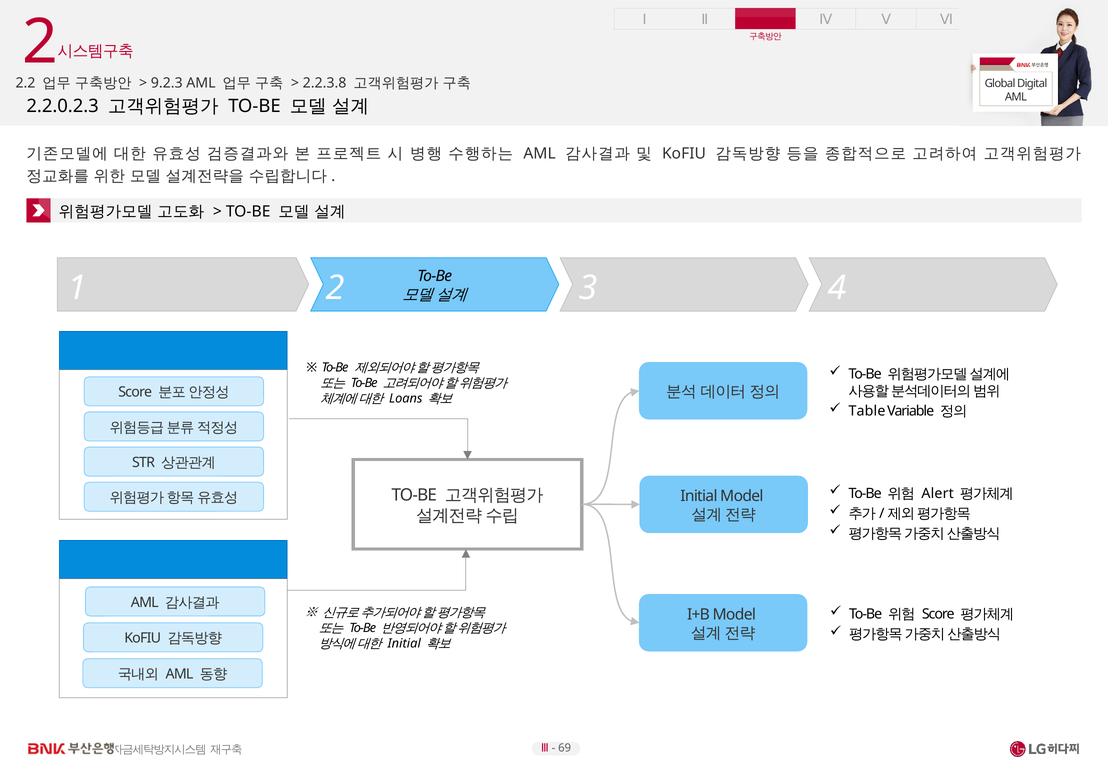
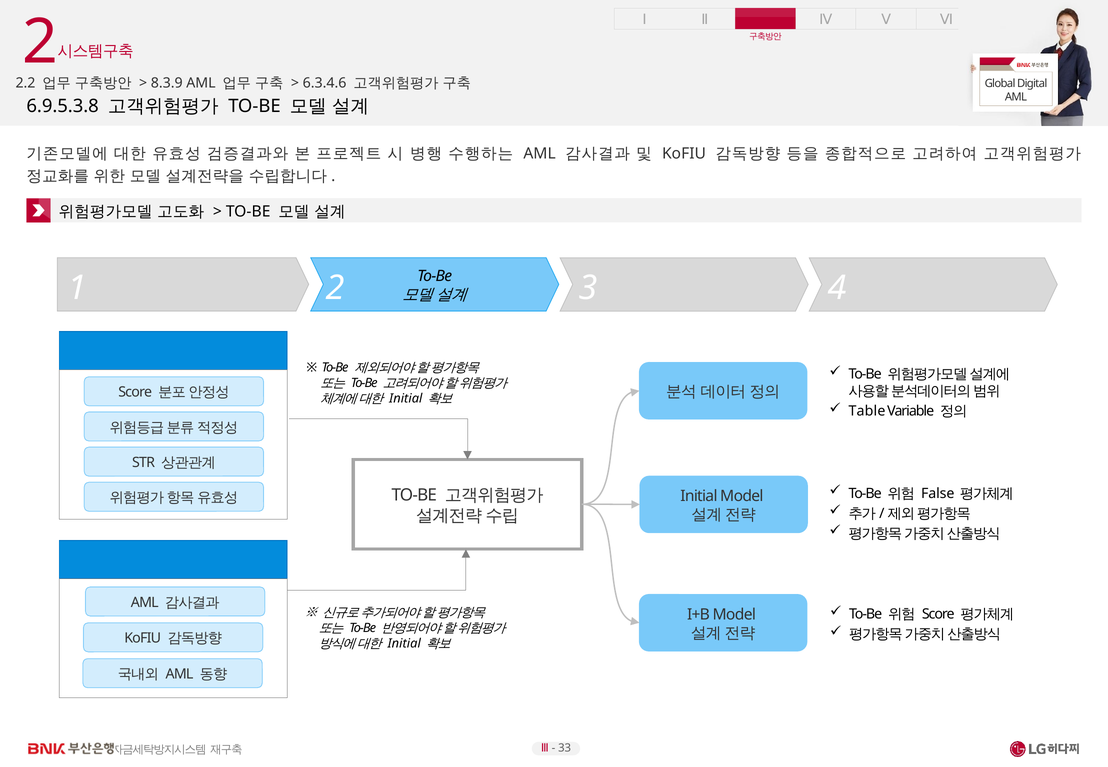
9.2.3: 9.2.3 -> 8.3.9
2.2.3.8: 2.2.3.8 -> 6.3.4.6
2.2.0.2.3: 2.2.0.2.3 -> 6.9.5.3.8
Loans at (406, 398): Loans -> Initial
Alert: Alert -> False
69: 69 -> 33
